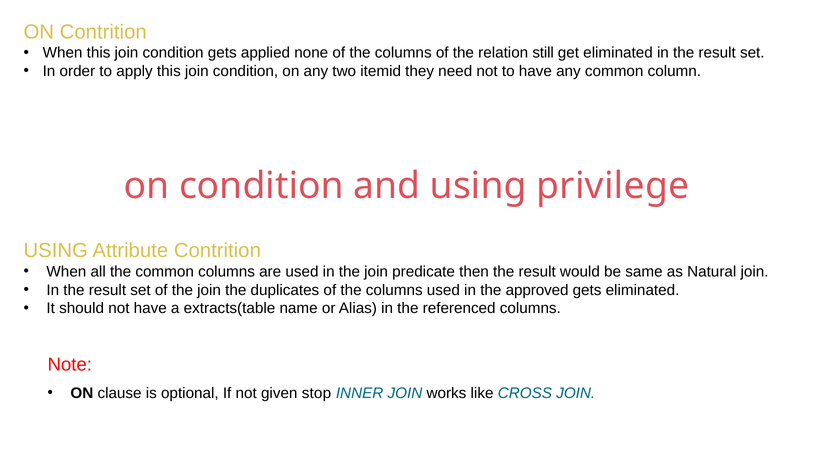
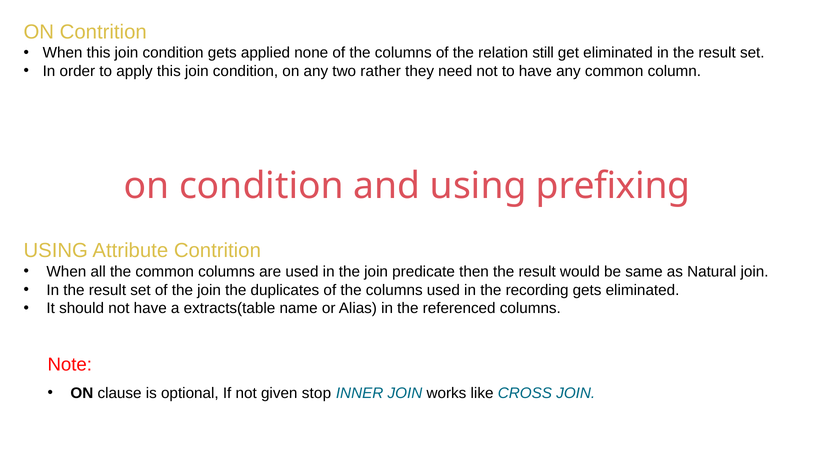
itemid: itemid -> rather
privilege: privilege -> prefixing
approved: approved -> recording
